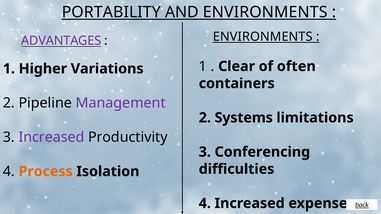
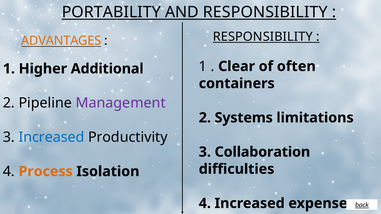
AND ENVIRONMENTS: ENVIRONMENTS -> RESPONSIBILITY
ENVIRONMENTS at (263, 37): ENVIRONMENTS -> RESPONSIBILITY
ADVANTAGES colour: purple -> orange
Variations: Variations -> Additional
Increased at (51, 137) colour: purple -> blue
Conferencing: Conferencing -> Collaboration
